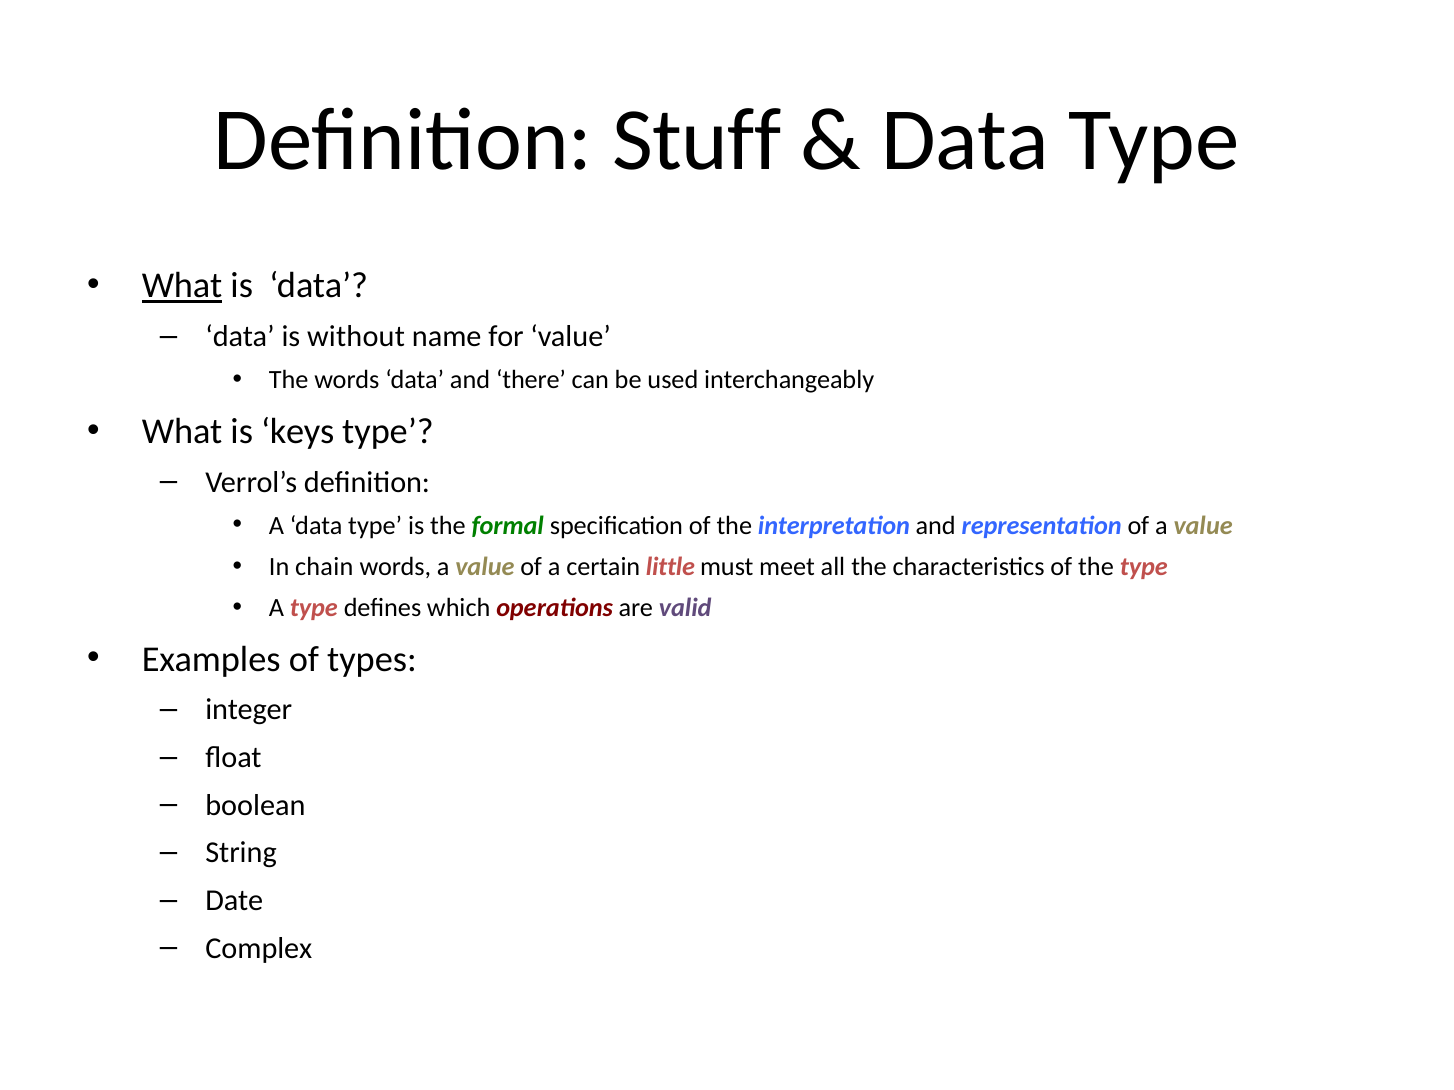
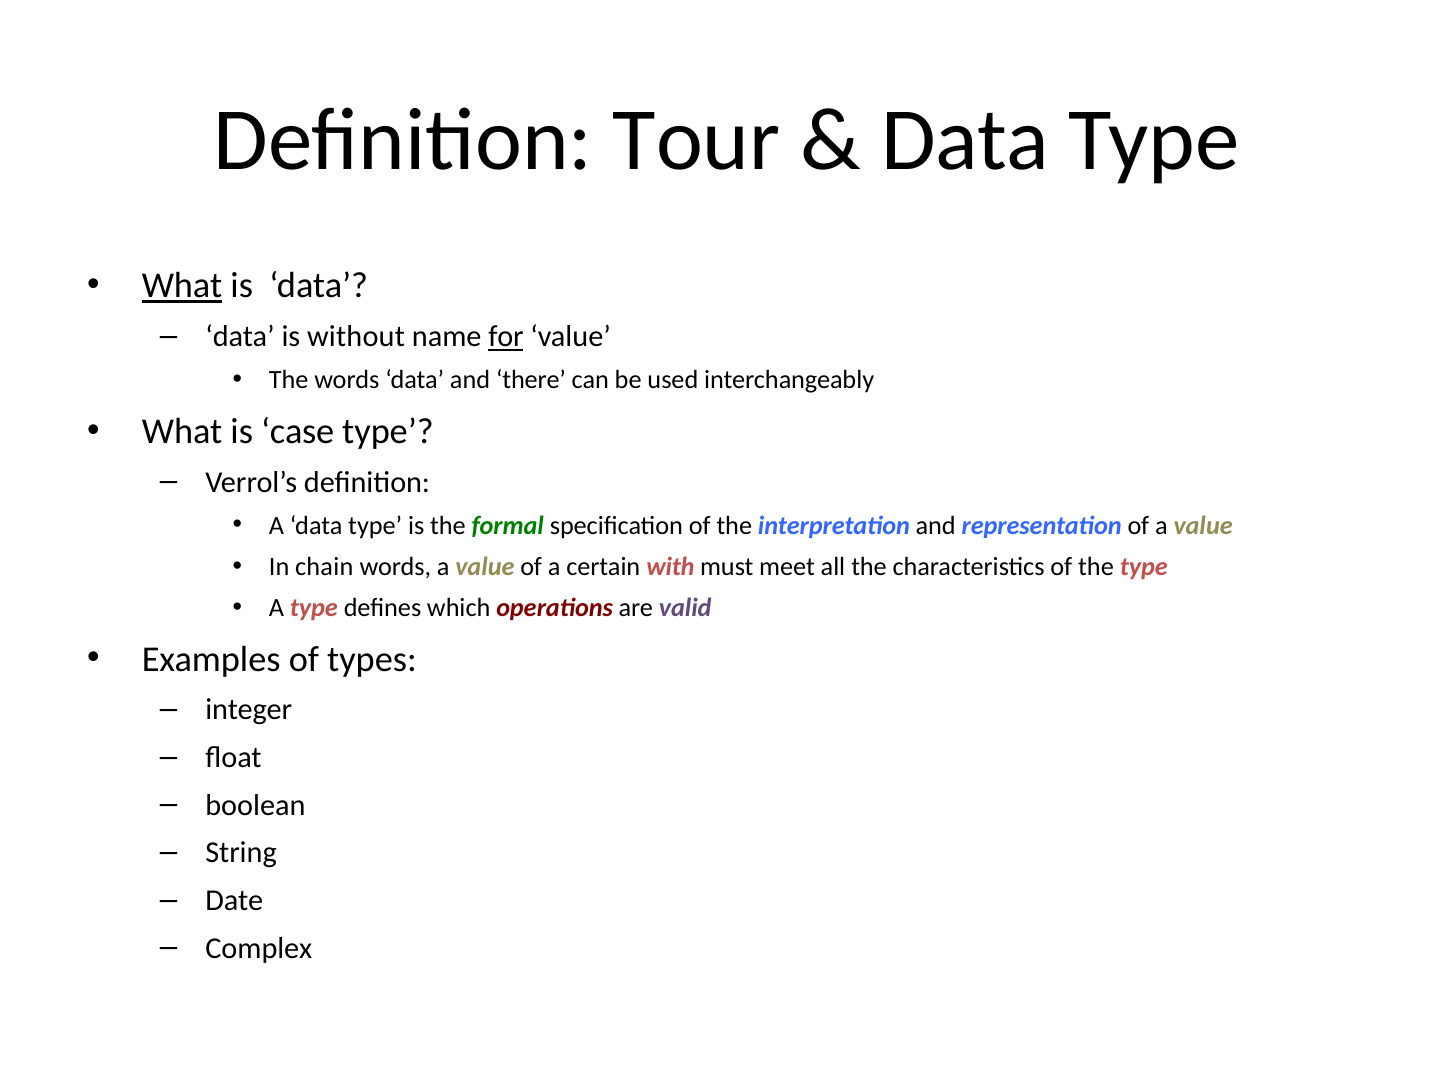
Stuff: Stuff -> Tour
for underline: none -> present
keys: keys -> case
little: little -> with
